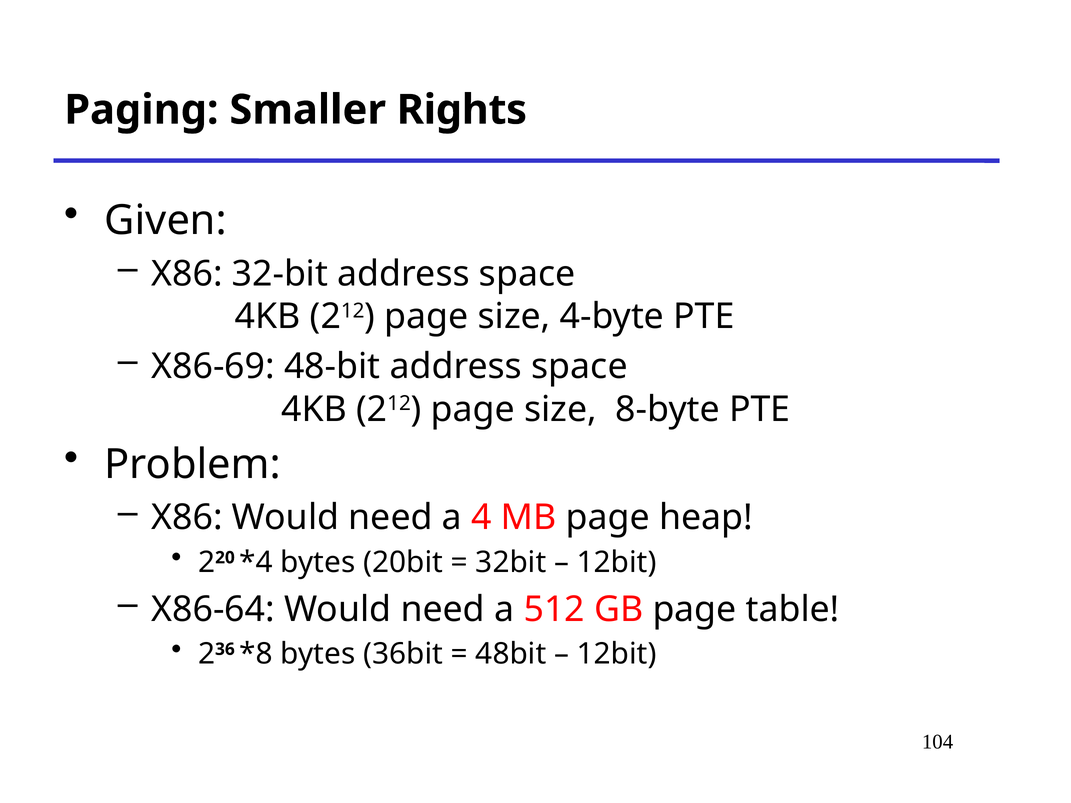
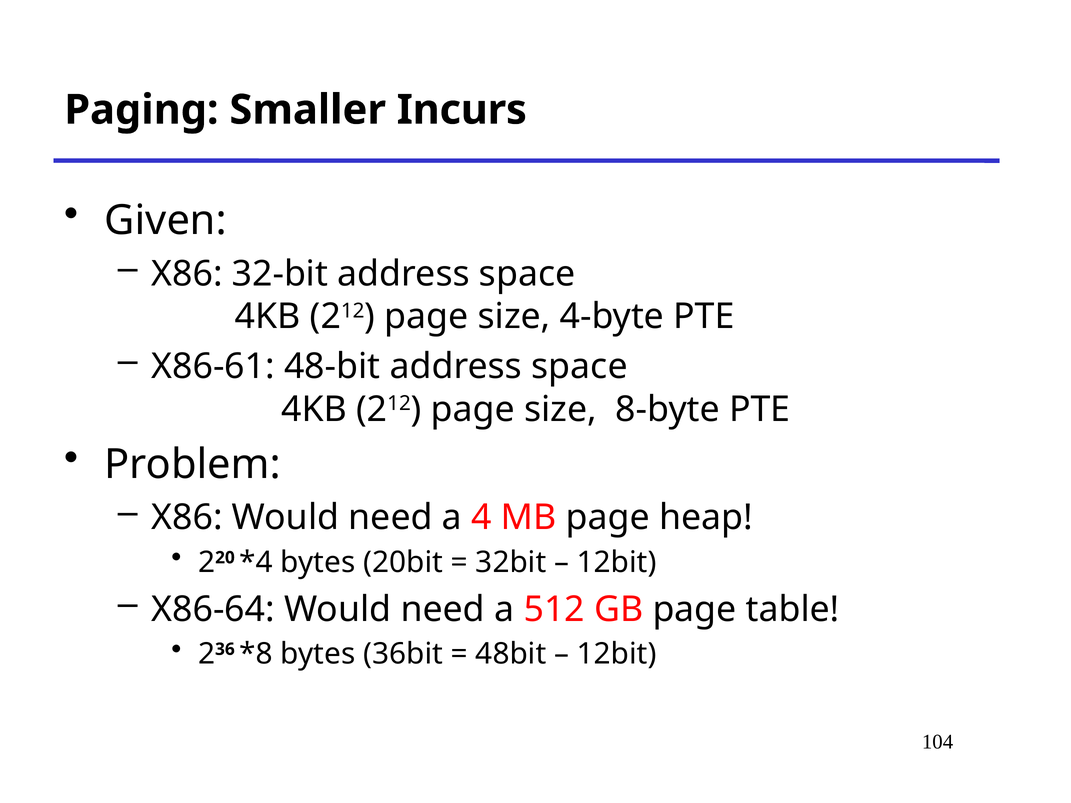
Rights: Rights -> Incurs
X86-69: X86-69 -> X86-61
